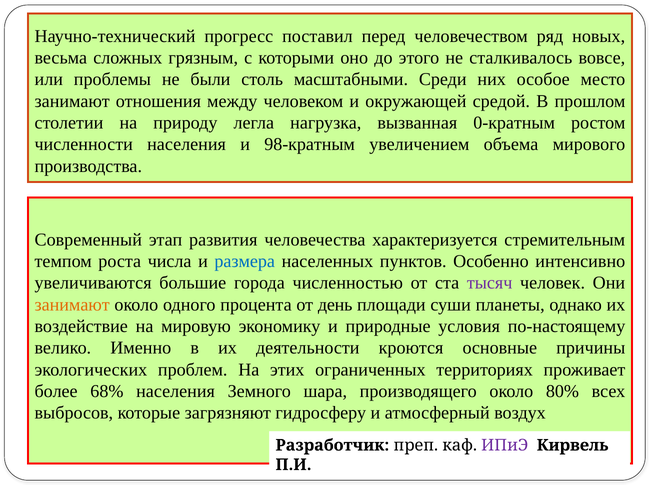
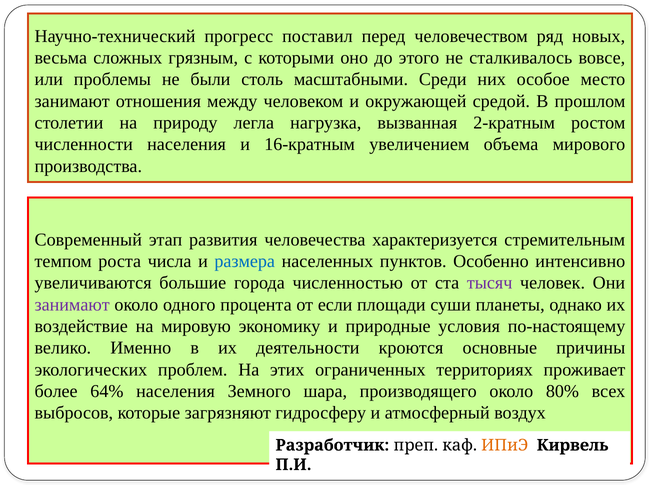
0-кратным: 0-кратным -> 2-кратным
98-кратным: 98-кратным -> 16-кратным
занимают at (72, 305) colour: orange -> purple
день: день -> если
68%: 68% -> 64%
ИПиЭ colour: purple -> orange
